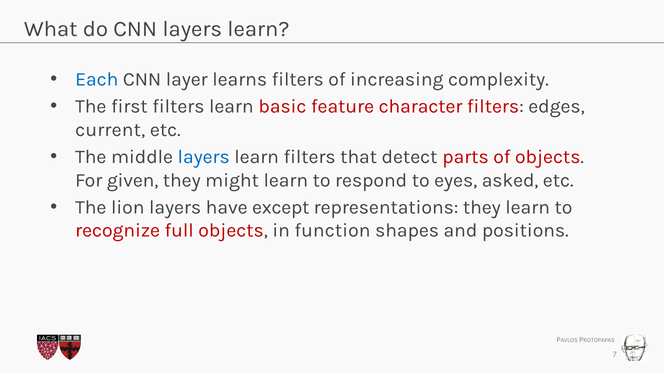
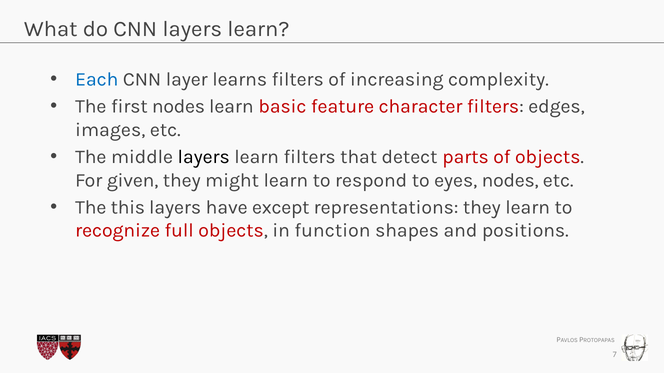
first filters: filters -> nodes
current: current -> images
layers at (204, 157) colour: blue -> black
eyes asked: asked -> nodes
lion: lion -> this
